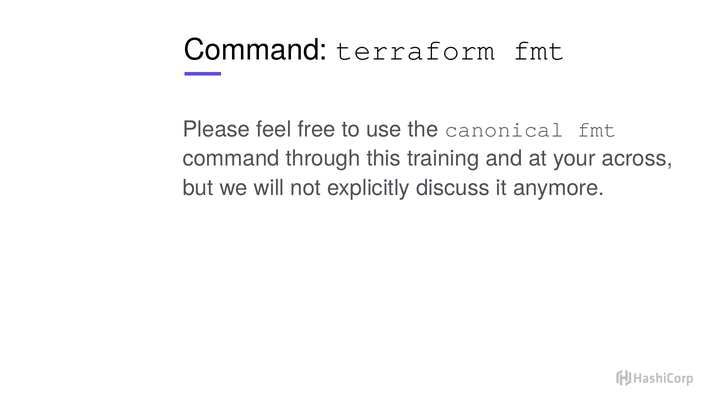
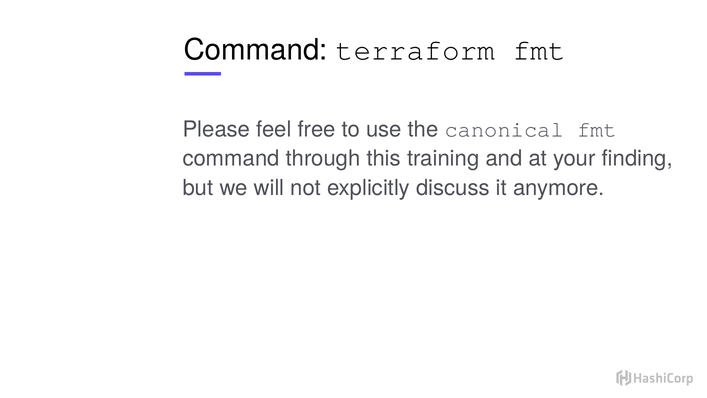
across: across -> finding
